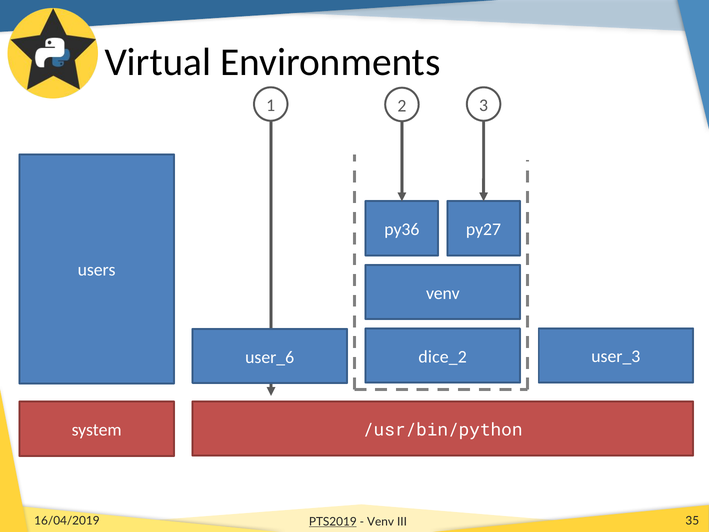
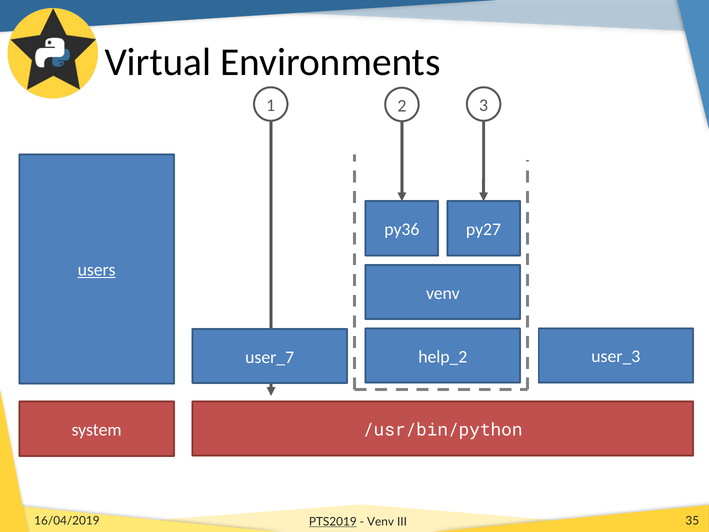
users underline: none -> present
dice_2: dice_2 -> help_2
user_6: user_6 -> user_7
